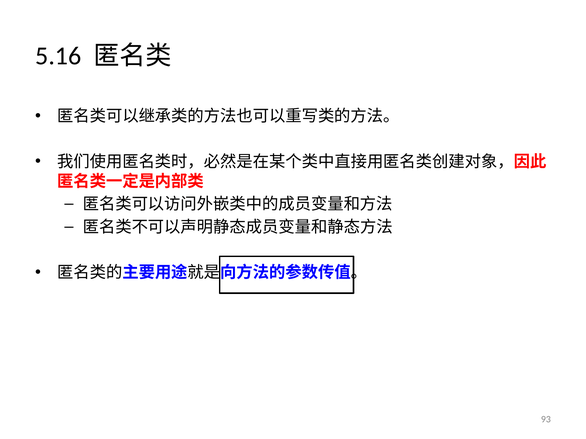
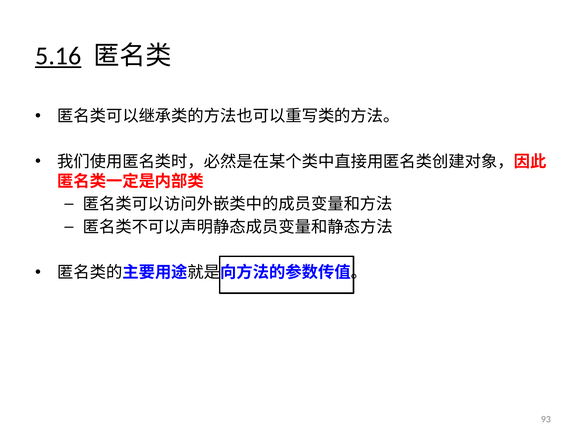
5.16 underline: none -> present
